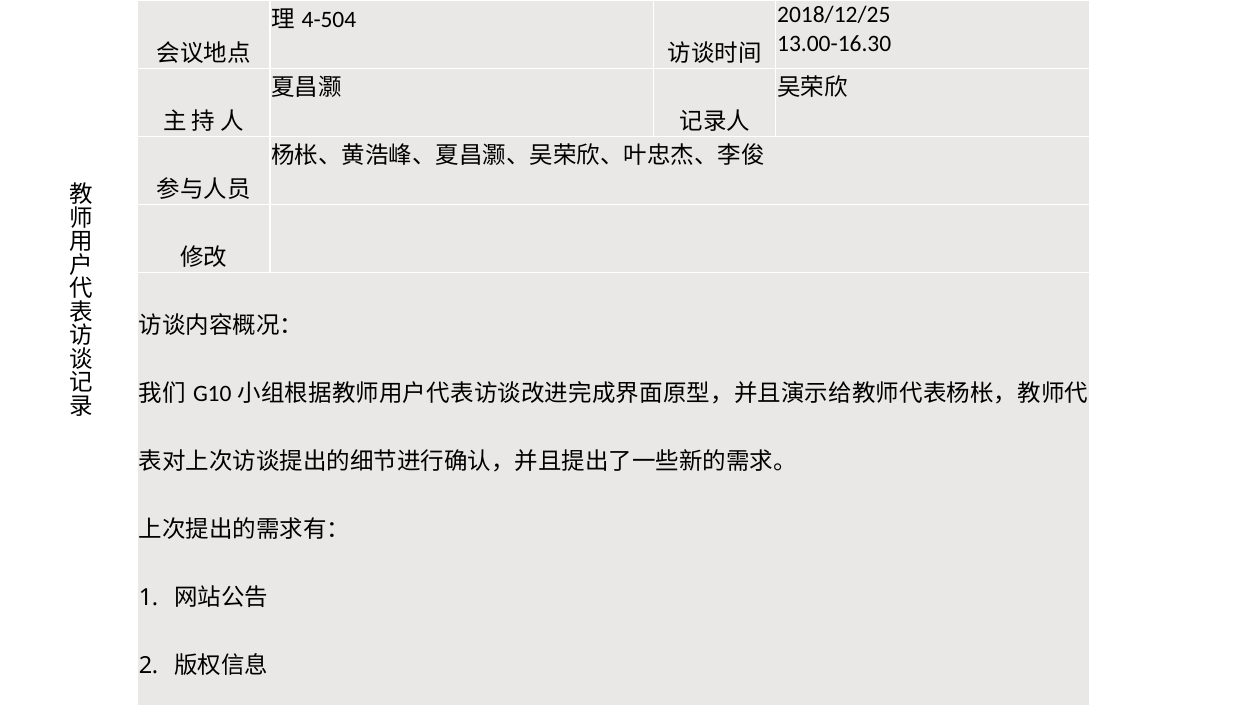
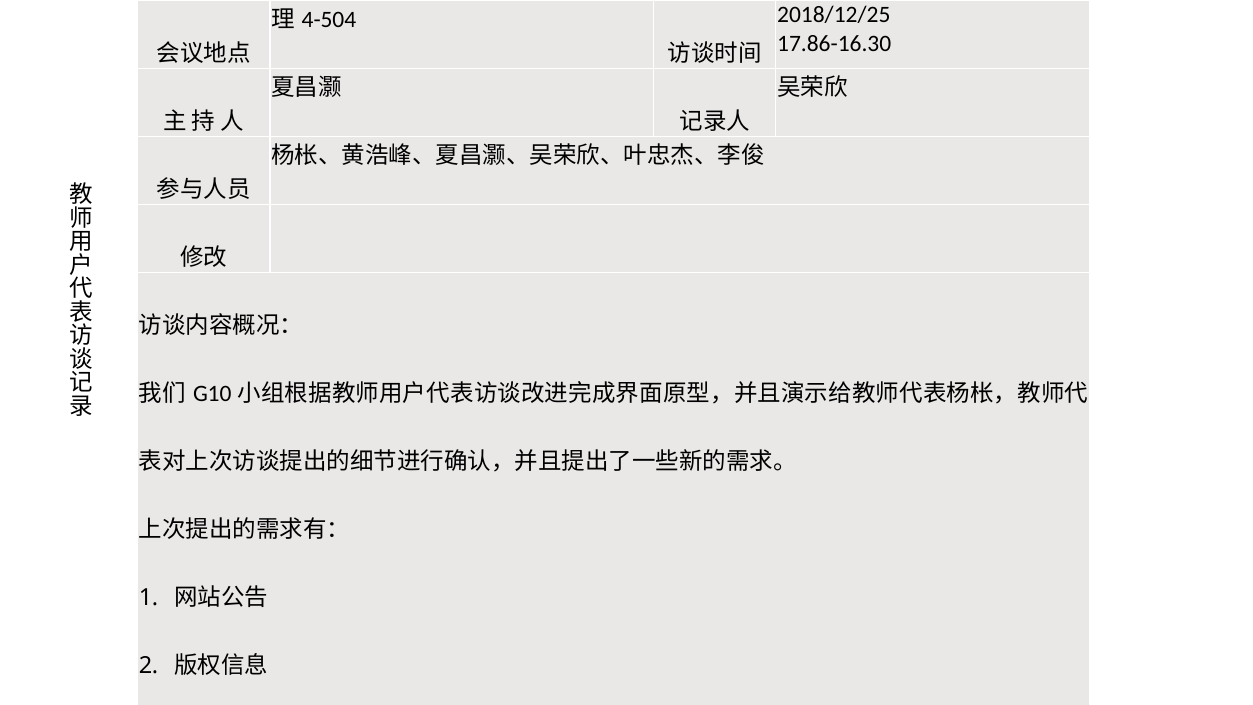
13.00-16.30: 13.00-16.30 -> 17.86-16.30
